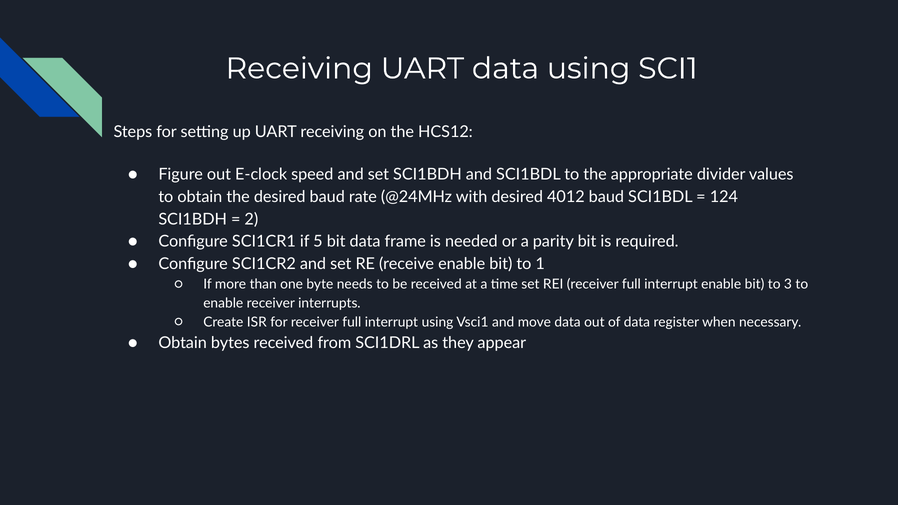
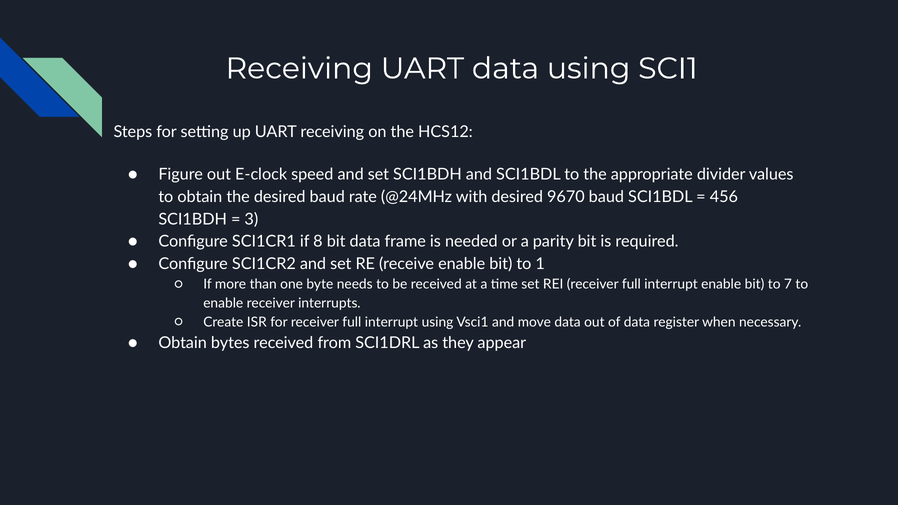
4012: 4012 -> 9670
124: 124 -> 456
2: 2 -> 3
5: 5 -> 8
3: 3 -> 7
